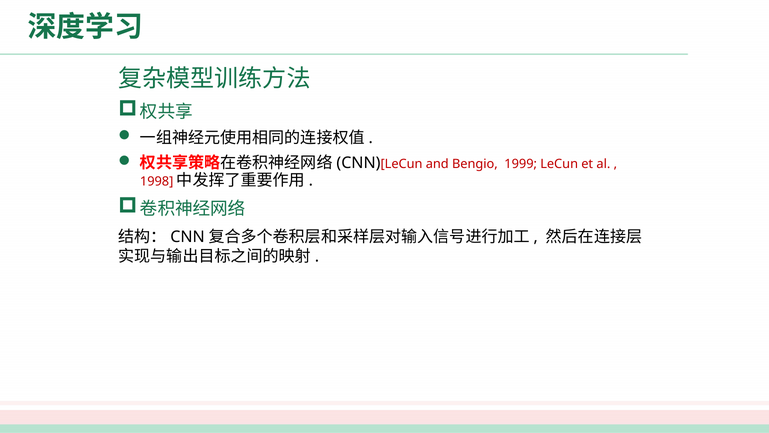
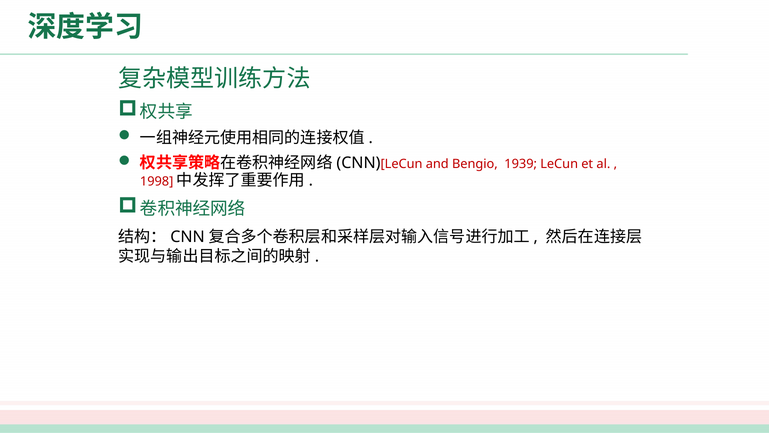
1999: 1999 -> 1939
